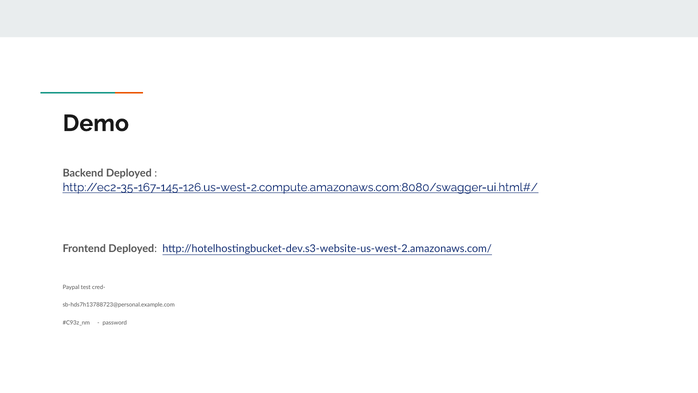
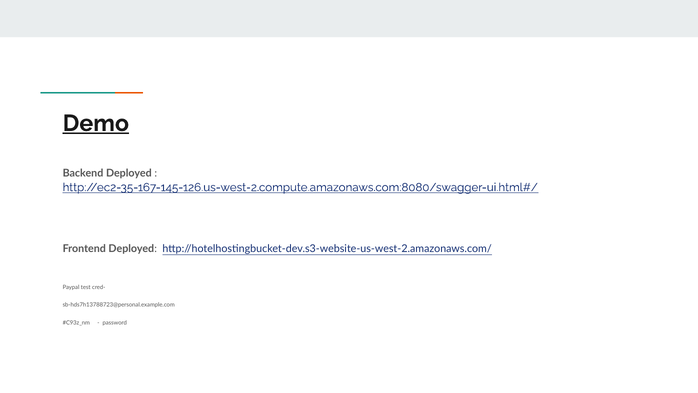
Demo underline: none -> present
